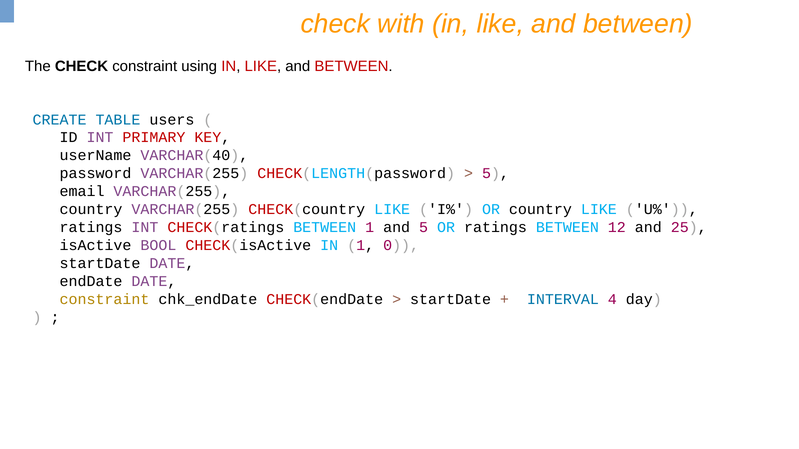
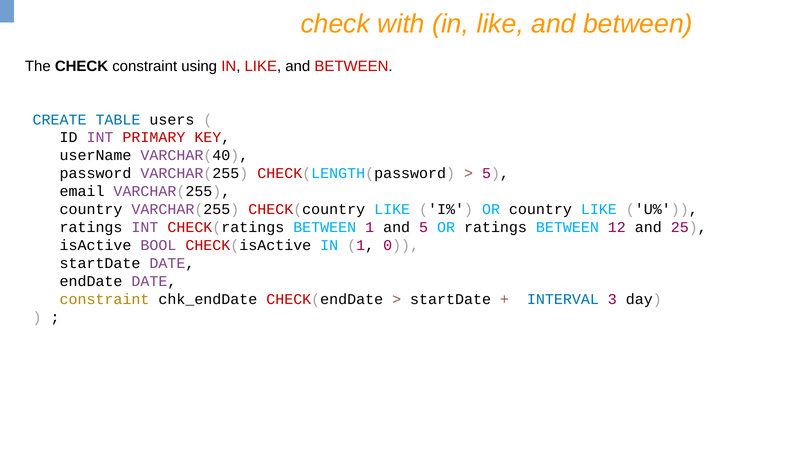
4: 4 -> 3
